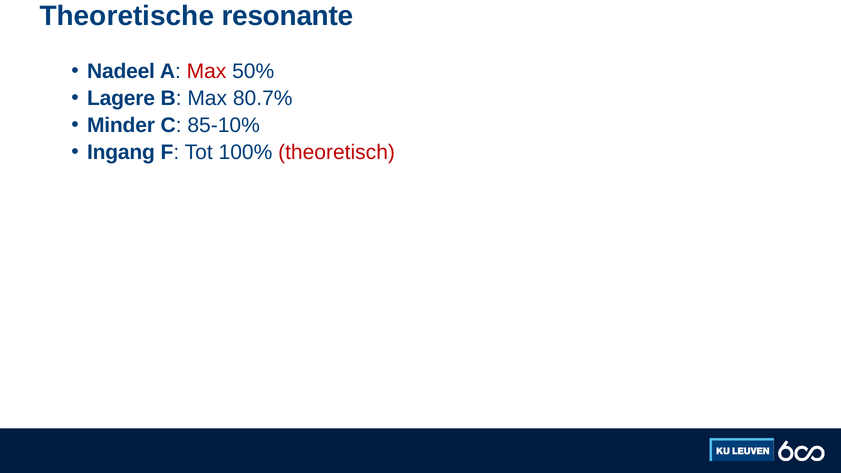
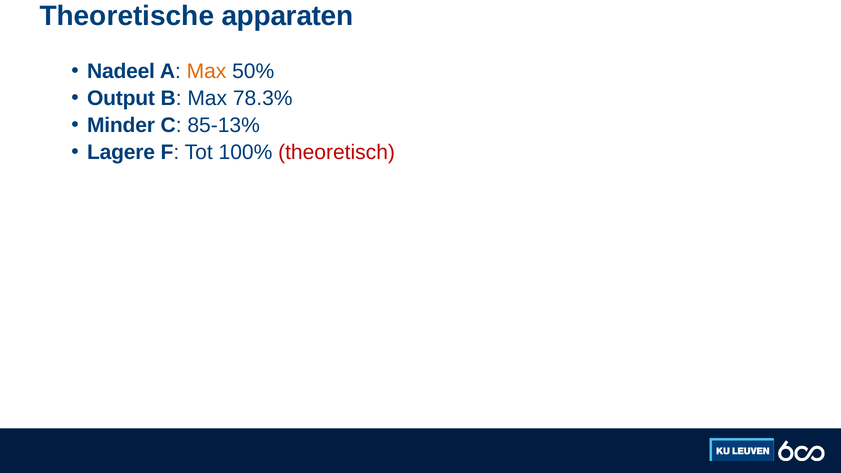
resonante: resonante -> apparaten
Max at (207, 71) colour: red -> orange
Lagere: Lagere -> Output
80.7%: 80.7% -> 78.3%
85-10%: 85-10% -> 85-13%
Ingang: Ingang -> Lagere
